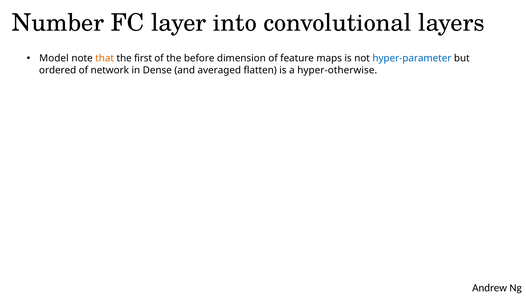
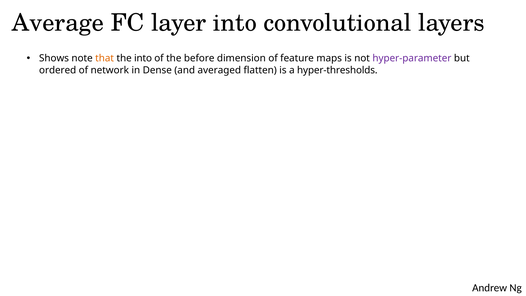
Number: Number -> Average
Model: Model -> Shows
the first: first -> into
hyper-parameter colour: blue -> purple
hyper-otherwise: hyper-otherwise -> hyper-thresholds
